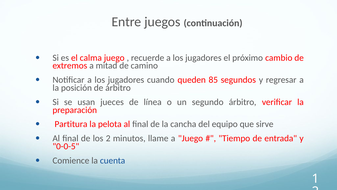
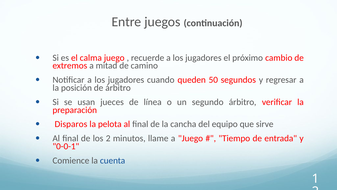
85: 85 -> 50
Partitura: Partitura -> Disparos
0-0-5: 0-0-5 -> 0-0-1
